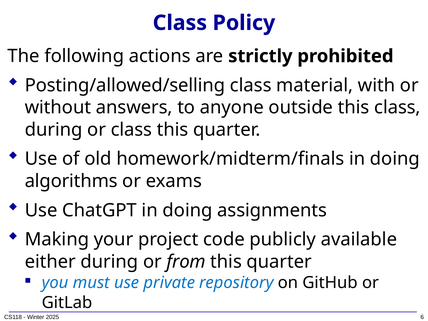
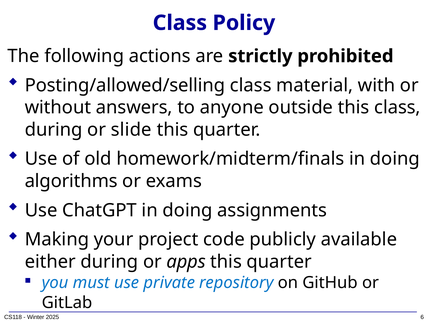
or class: class -> slide
from: from -> apps
